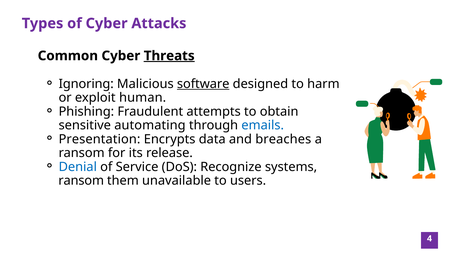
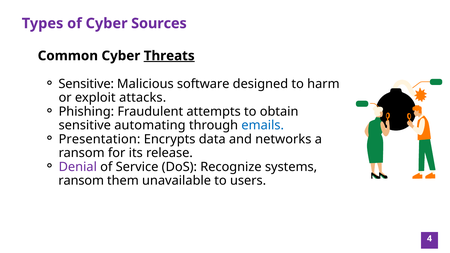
Attacks: Attacks -> Sources
Ignoring at (86, 84): Ignoring -> Sensitive
software underline: present -> none
human: human -> attacks
breaches: breaches -> networks
Denial colour: blue -> purple
